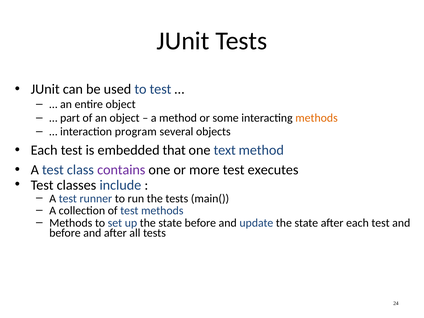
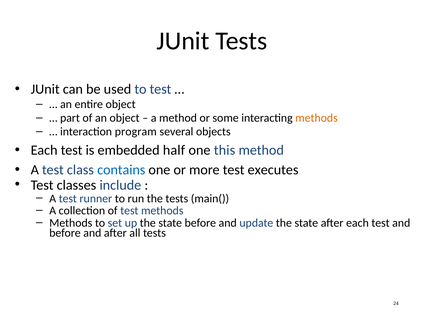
that: that -> half
text: text -> this
contains colour: purple -> blue
